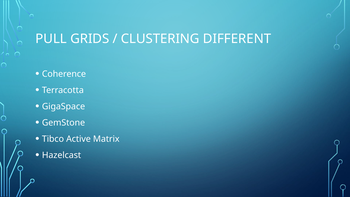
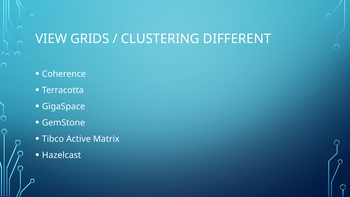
PULL: PULL -> VIEW
